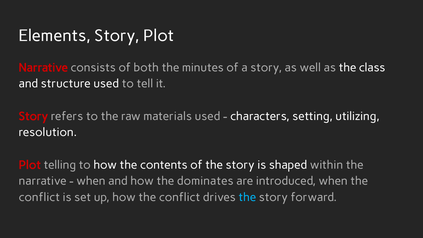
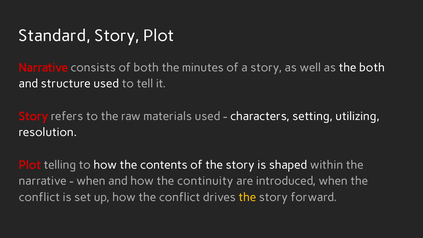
Elements: Elements -> Standard
the class: class -> both
dominates: dominates -> continuity
the at (247, 197) colour: light blue -> yellow
